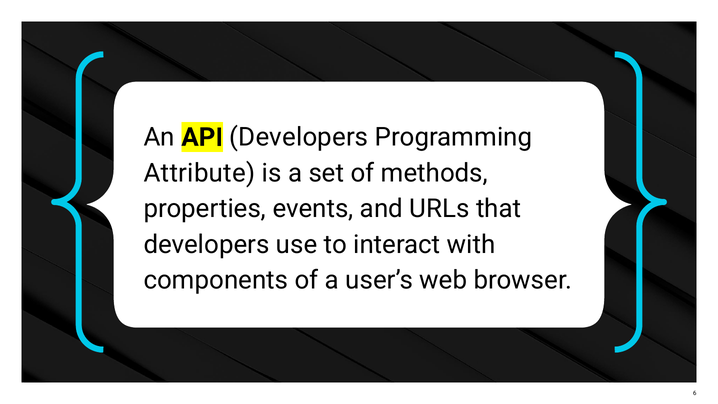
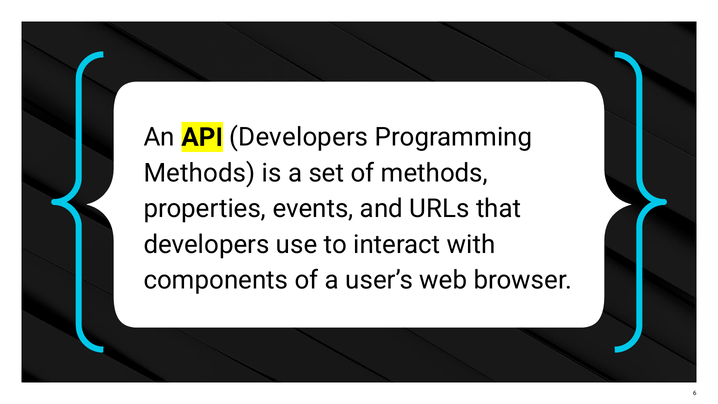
Attribute at (199, 173): Attribute -> Methods
